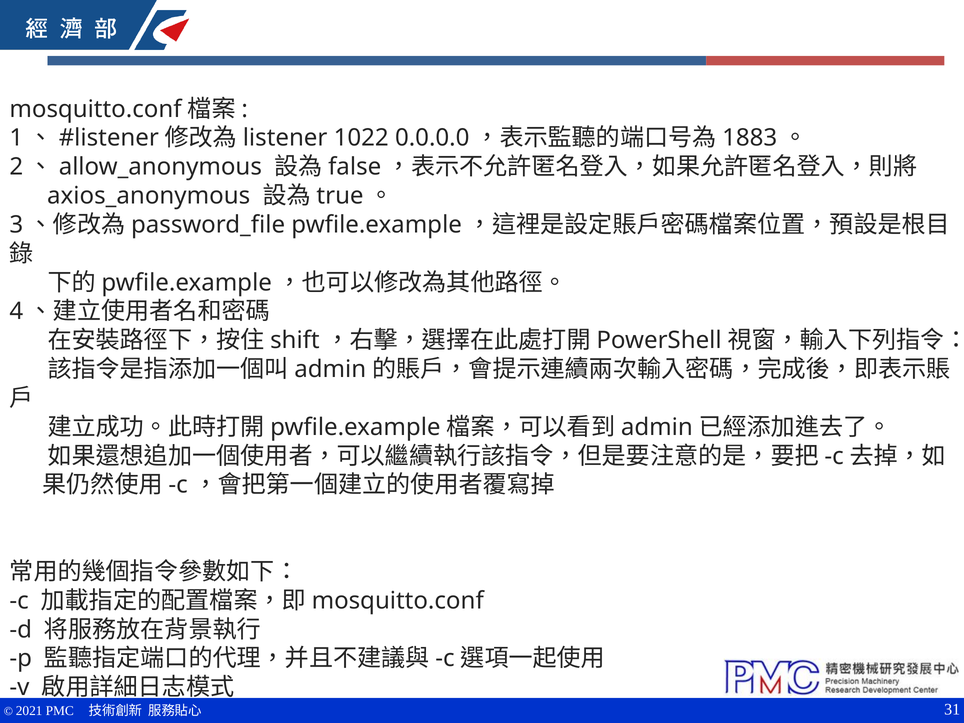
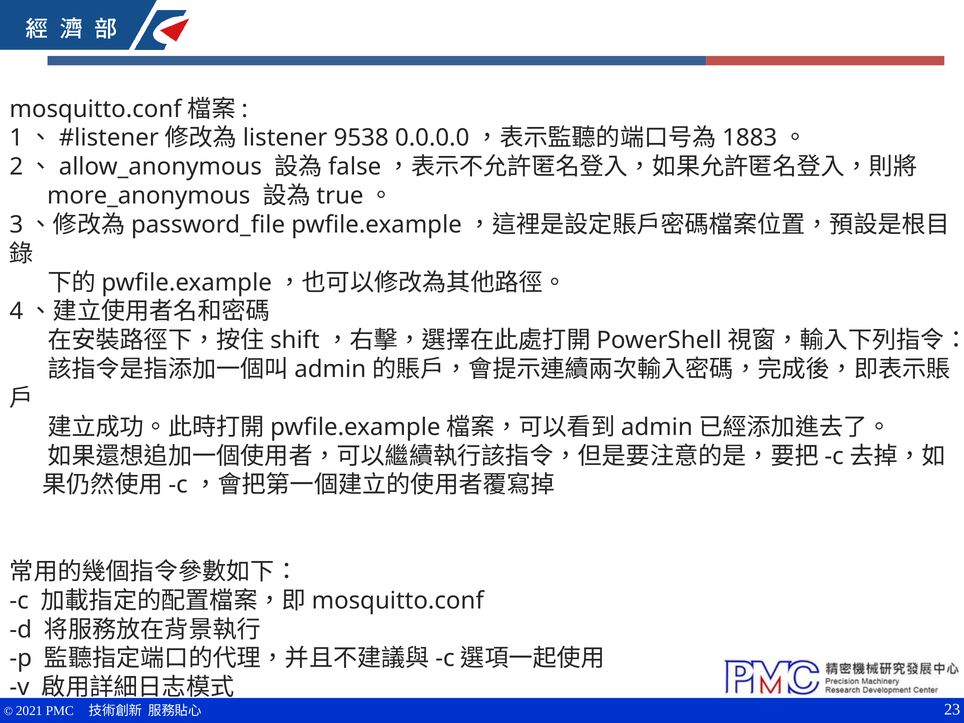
1022: 1022 -> 9538
axios_anonymous: axios_anonymous -> more_anonymous
31: 31 -> 23
